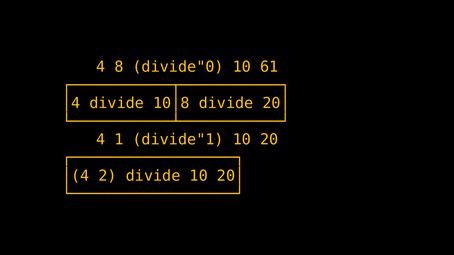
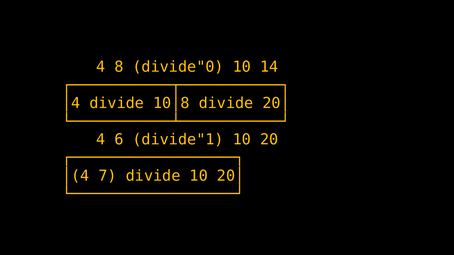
61: 61 -> 14
1: 1 -> 6
2: 2 -> 7
